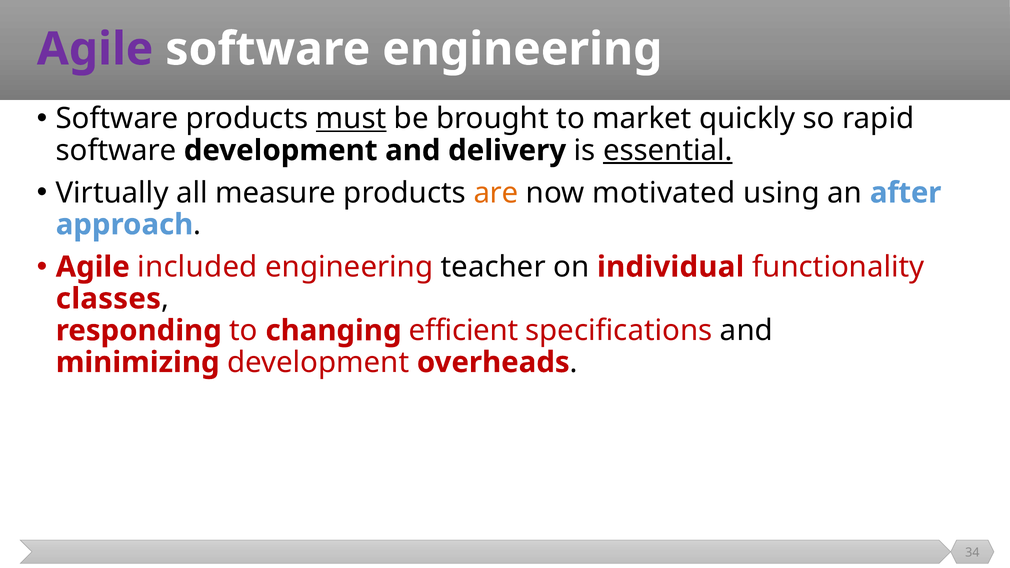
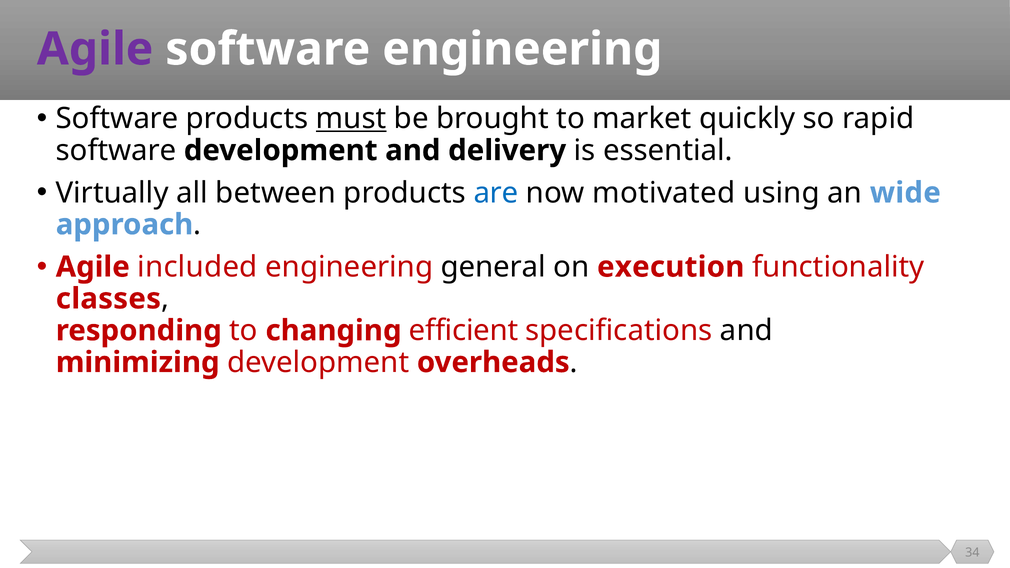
essential underline: present -> none
measure: measure -> between
are colour: orange -> blue
after: after -> wide
teacher: teacher -> general
individual: individual -> execution
